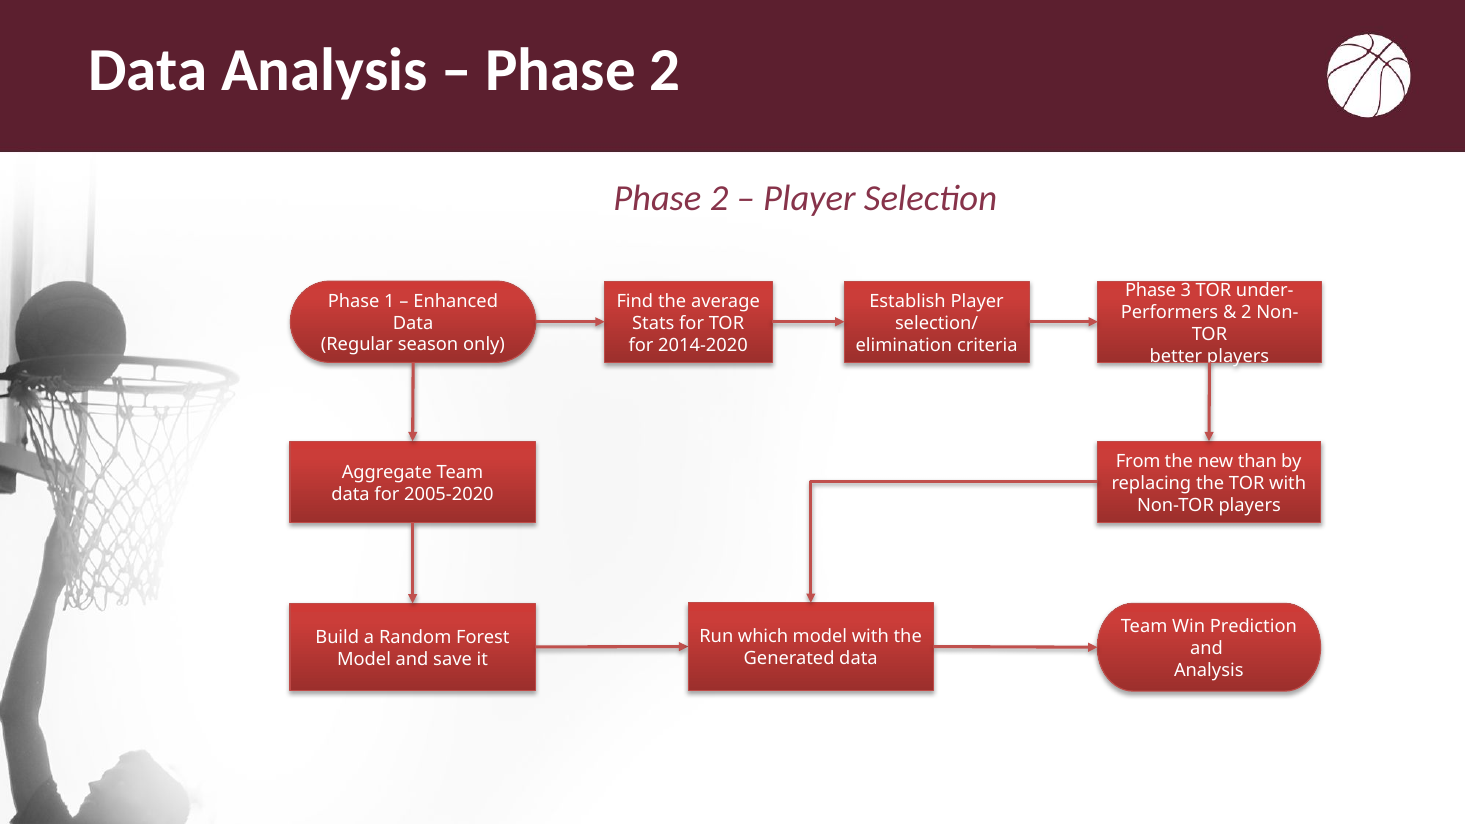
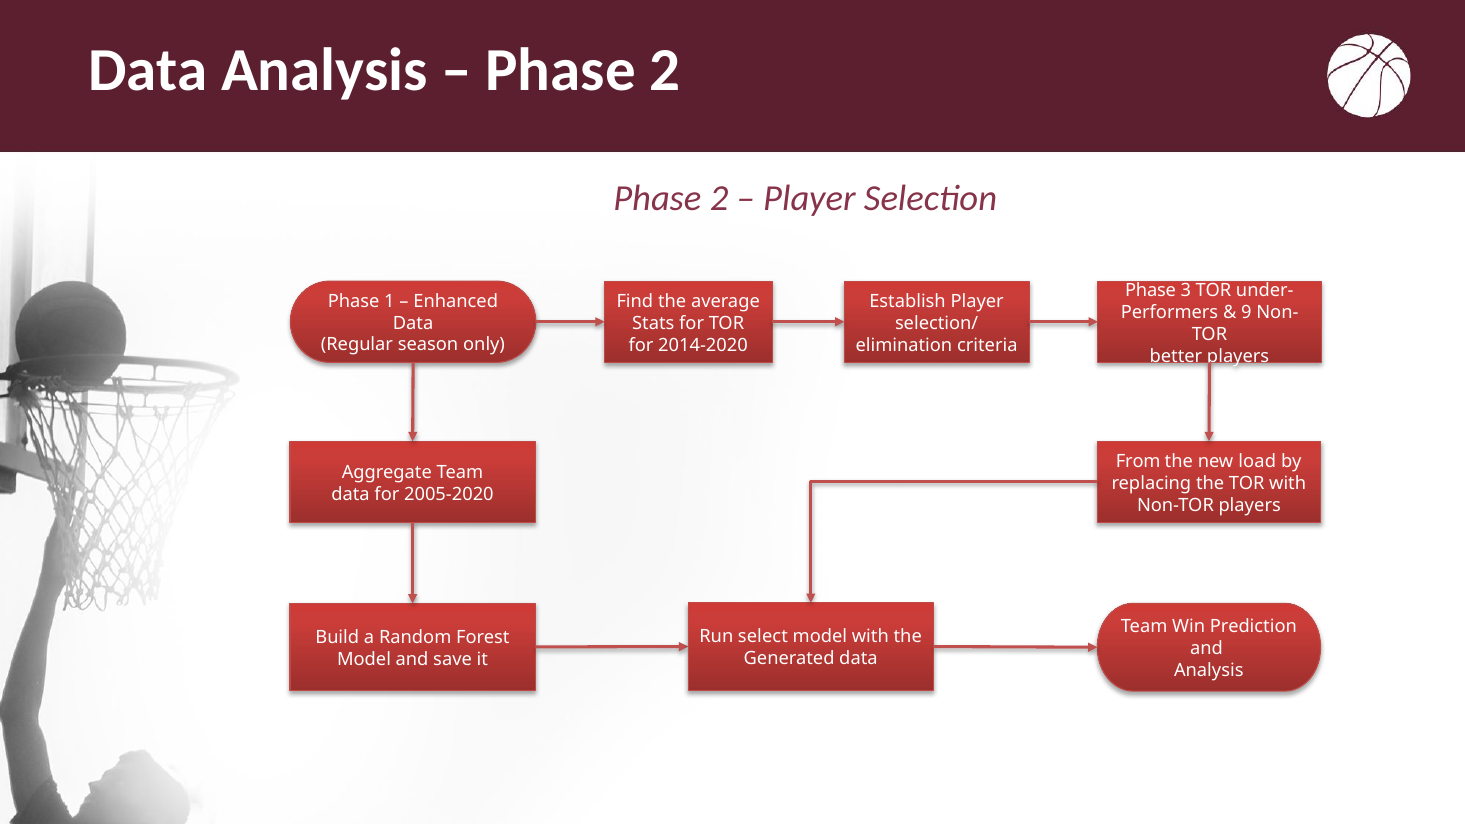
2 at (1246, 312): 2 -> 9
than: than -> load
which: which -> select
